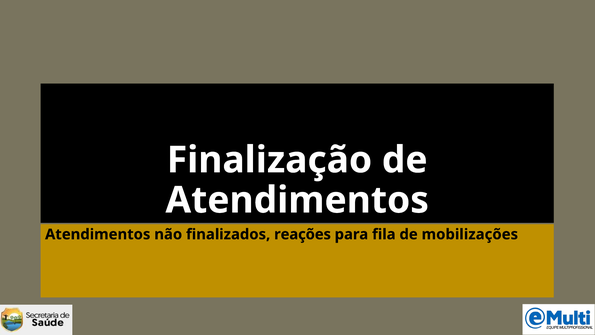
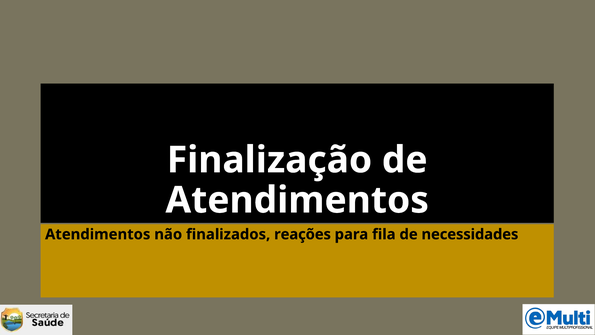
mobilizações: mobilizações -> necessidades
